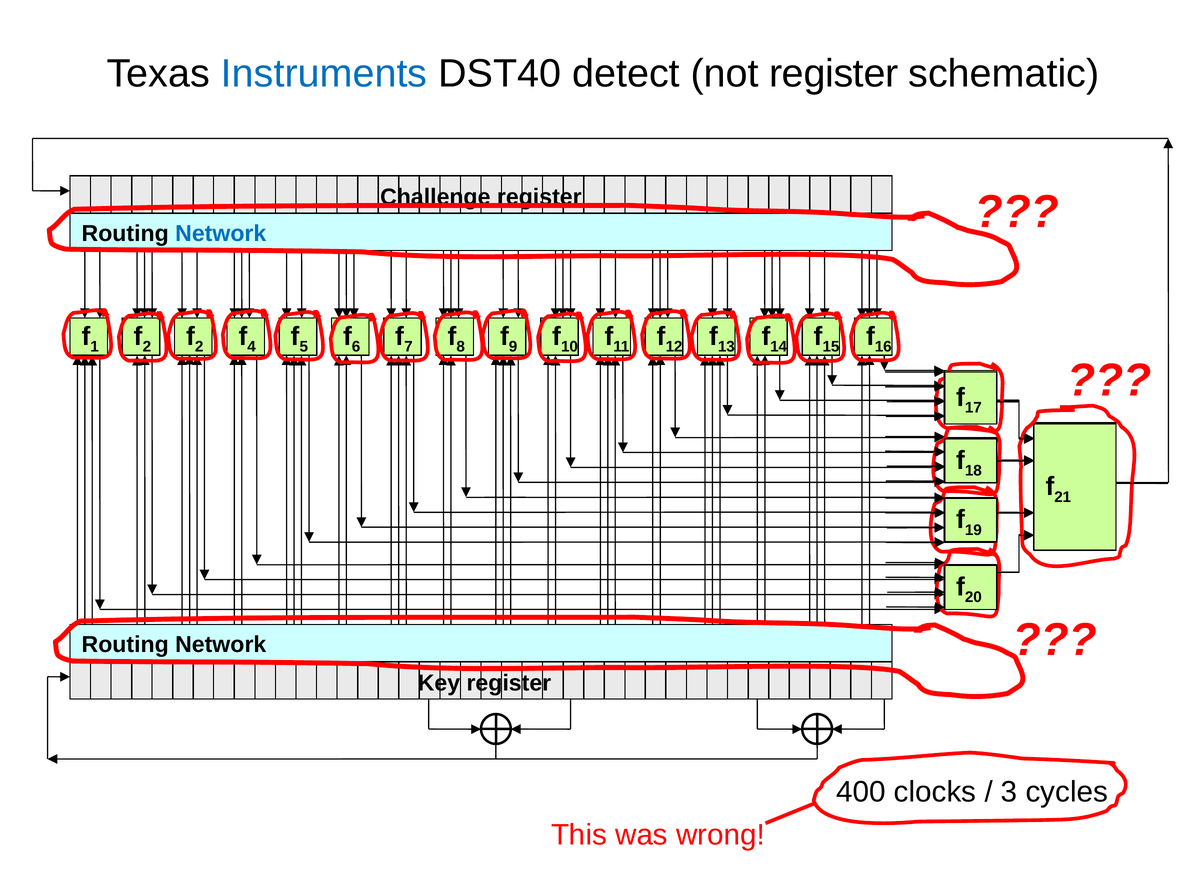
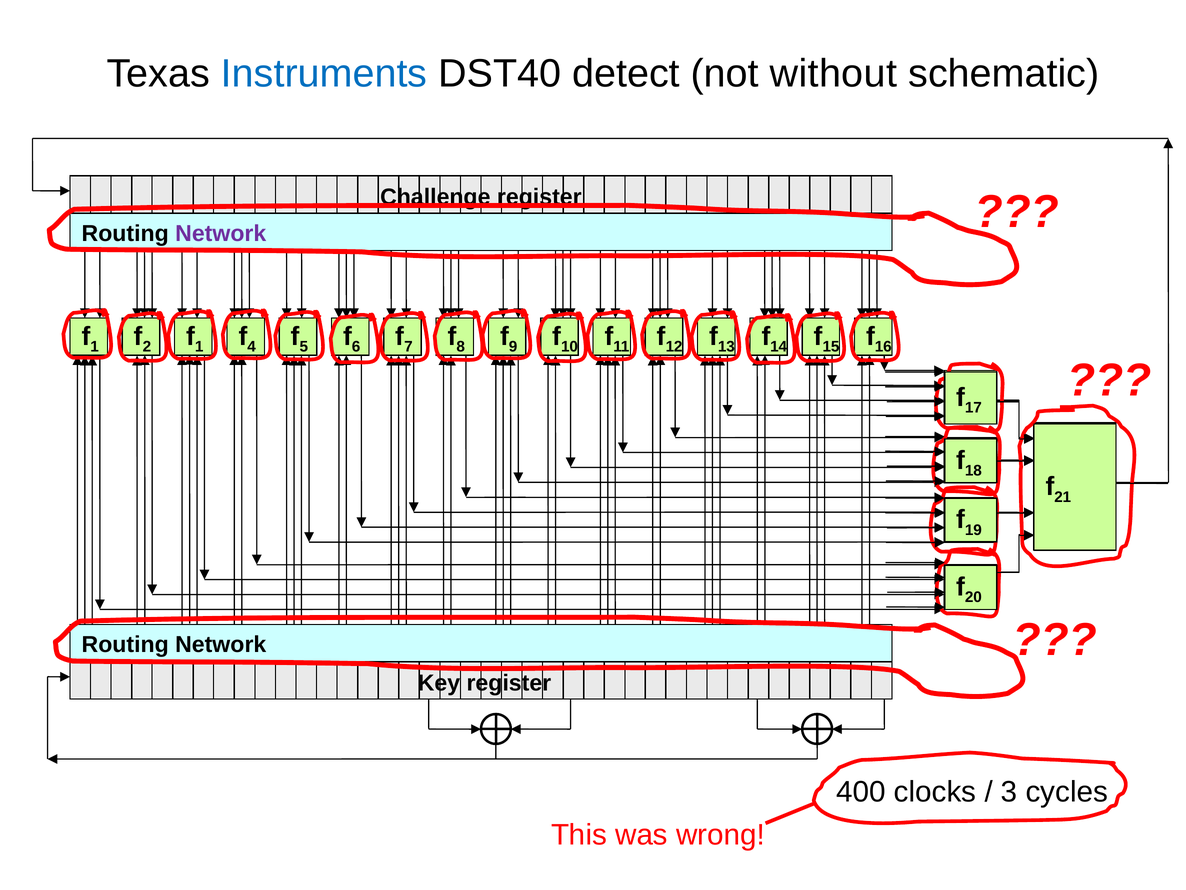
not register: register -> without
Network at (221, 233) colour: blue -> purple
2 at (199, 346): 2 -> 1
